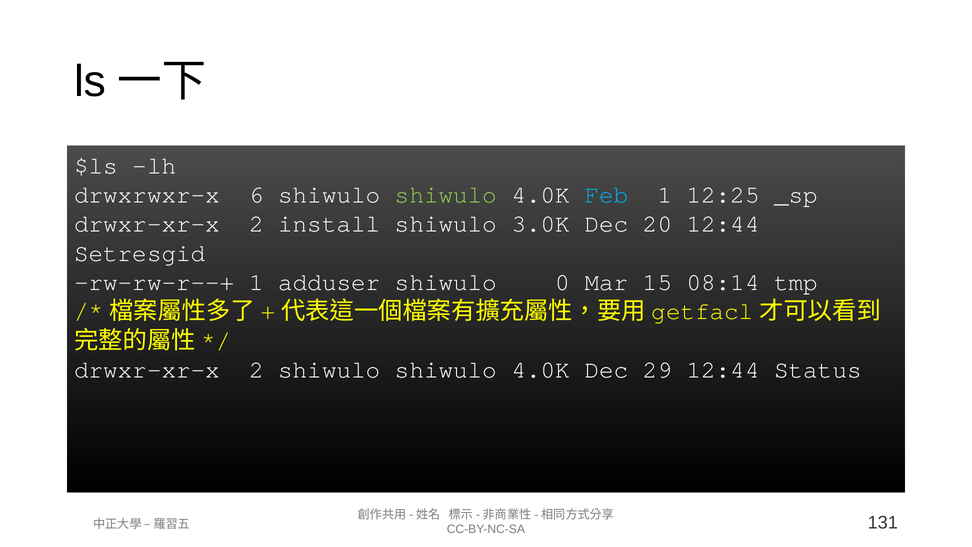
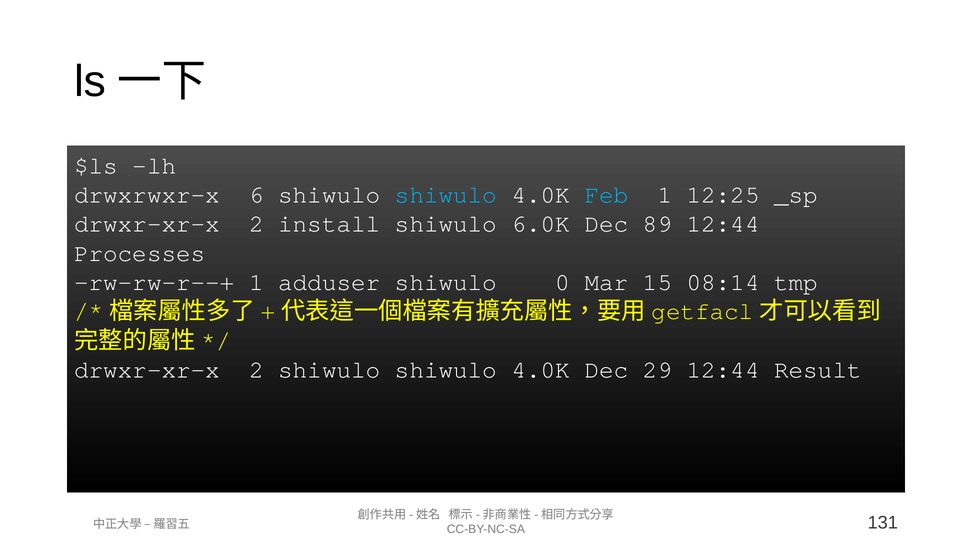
shiwulo at (446, 195) colour: light green -> light blue
3.0K: 3.0K -> 6.0K
20: 20 -> 89
Setresgid: Setresgid -> Processes
Status: Status -> Result
